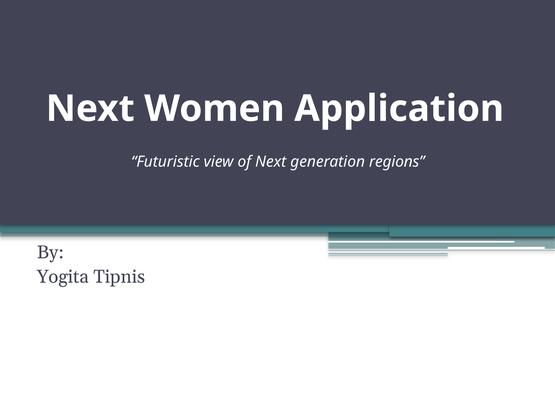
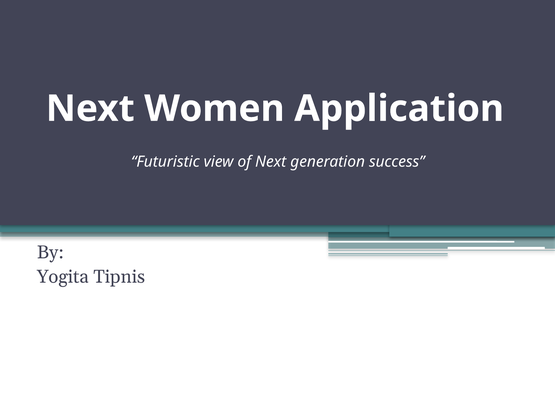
regions: regions -> success
